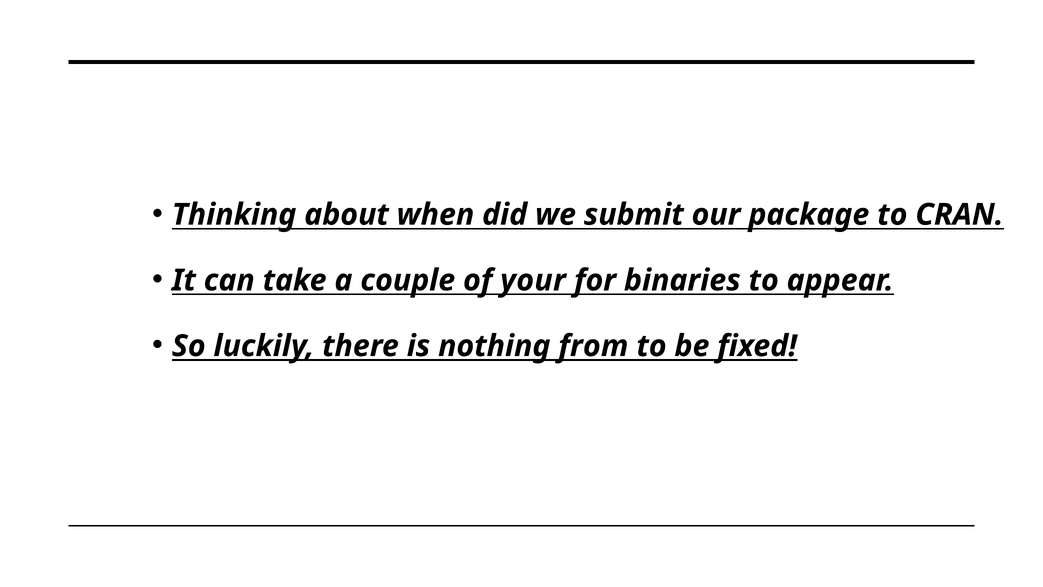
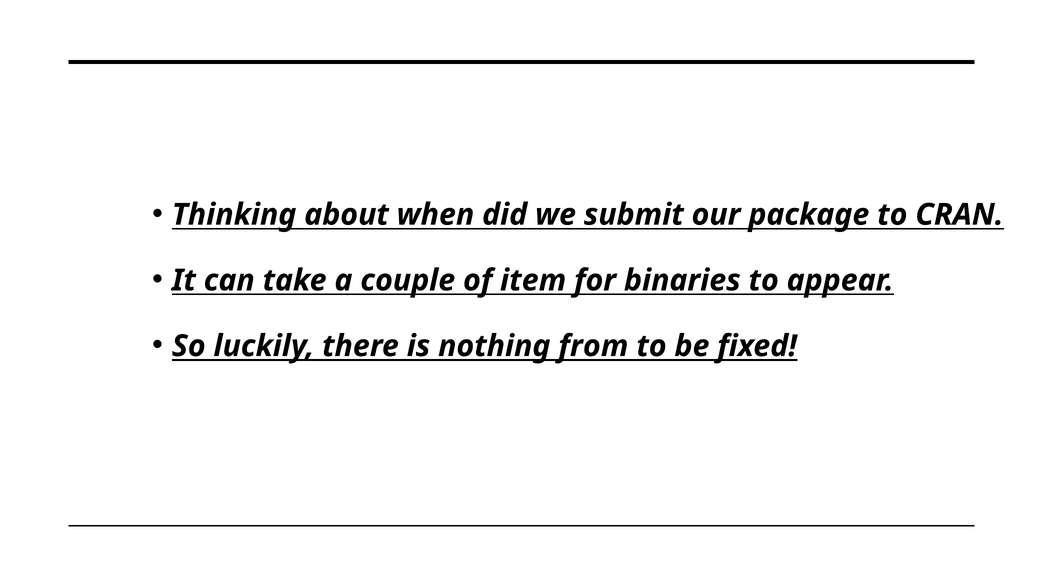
your: your -> item
